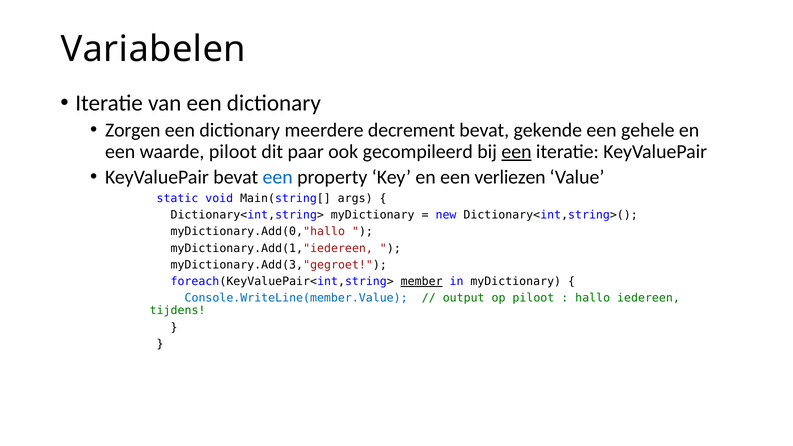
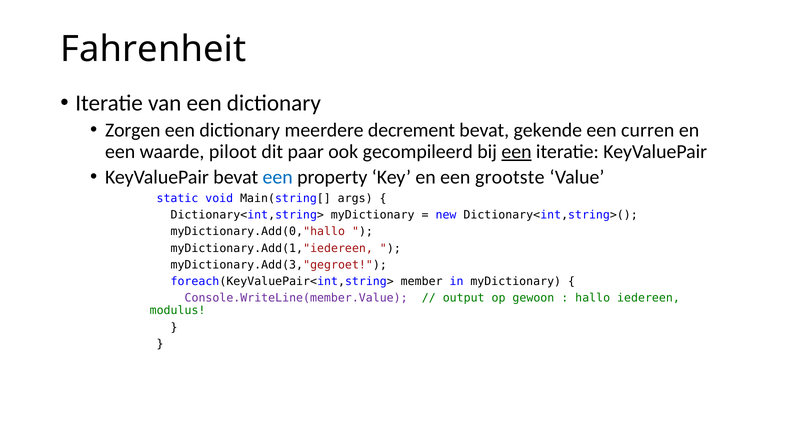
Variabelen: Variabelen -> Fahrenheit
gehele: gehele -> curren
verliezen: verliezen -> grootste
member underline: present -> none
Console.WriteLine(member.Value colour: blue -> purple
op piloot: piloot -> gewoon
tijdens: tijdens -> modulus
